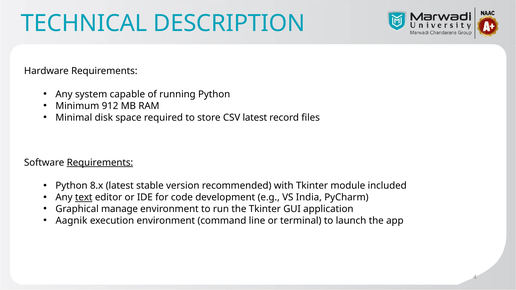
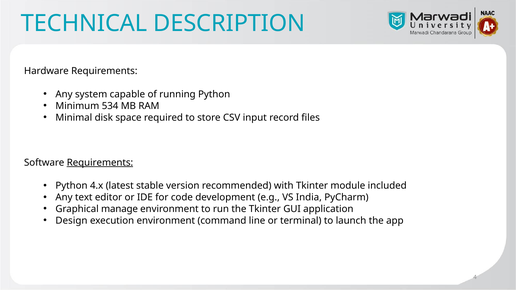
912: 912 -> 534
CSV latest: latest -> input
8.x: 8.x -> 4.x
text underline: present -> none
Aagnik: Aagnik -> Design
